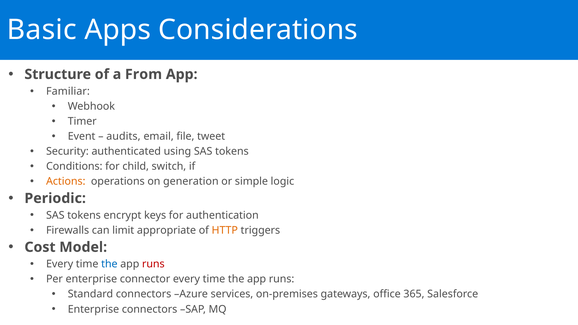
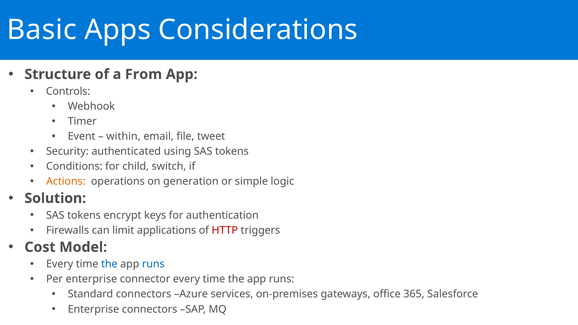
Familiar: Familiar -> Controls
audits: audits -> within
Periodic: Periodic -> Solution
appropriate: appropriate -> applications
HTTP colour: orange -> red
runs at (153, 264) colour: red -> blue
